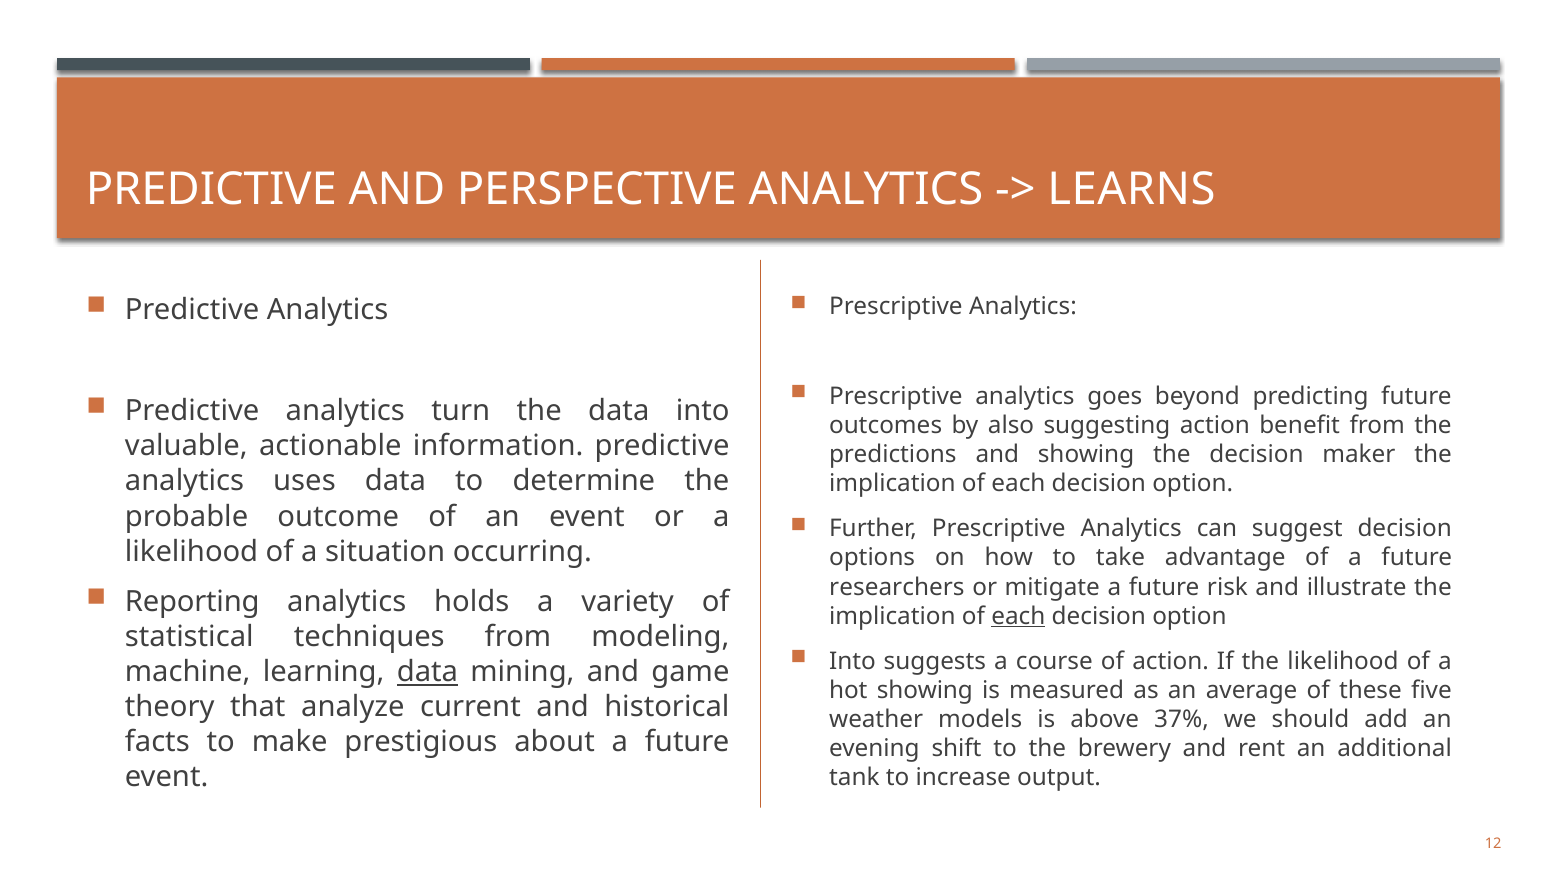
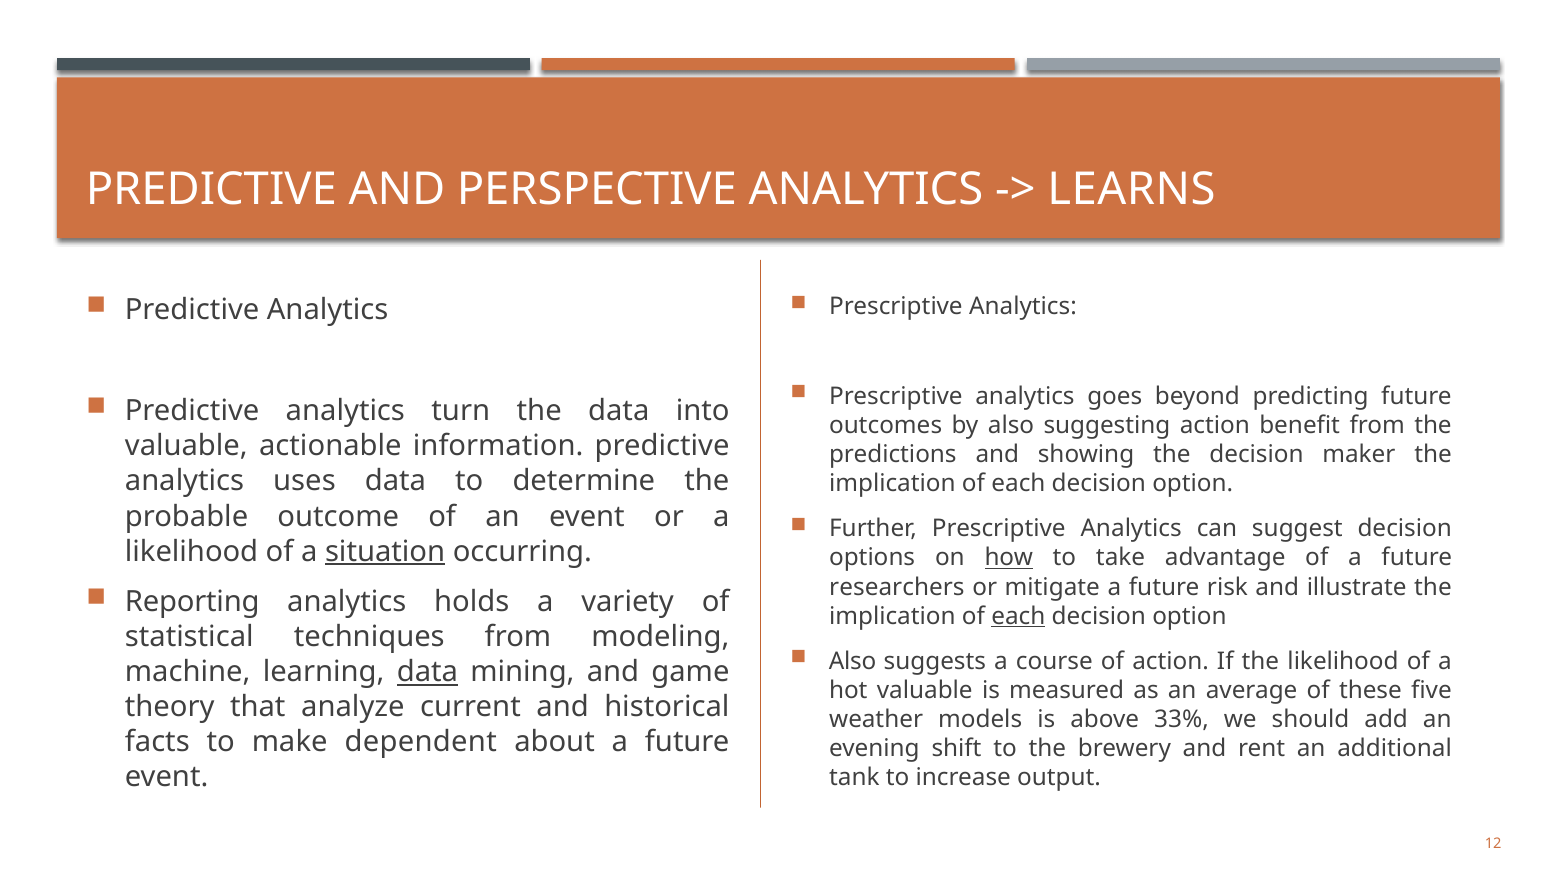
situation underline: none -> present
how underline: none -> present
Into at (852, 661): Into -> Also
hot showing: showing -> valuable
37%: 37% -> 33%
prestigious: prestigious -> dependent
